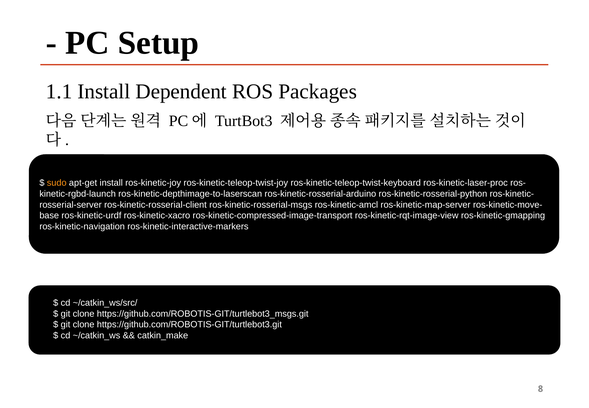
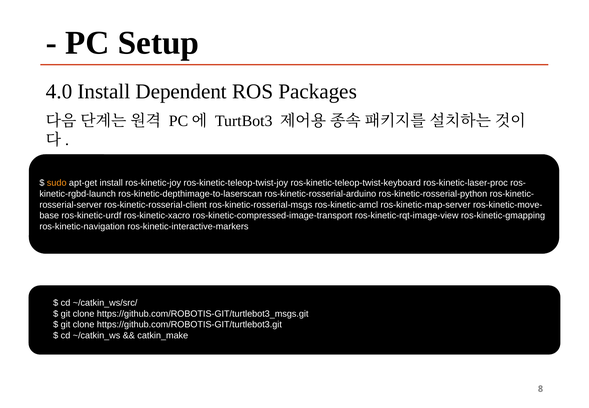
1.1: 1.1 -> 4.0
